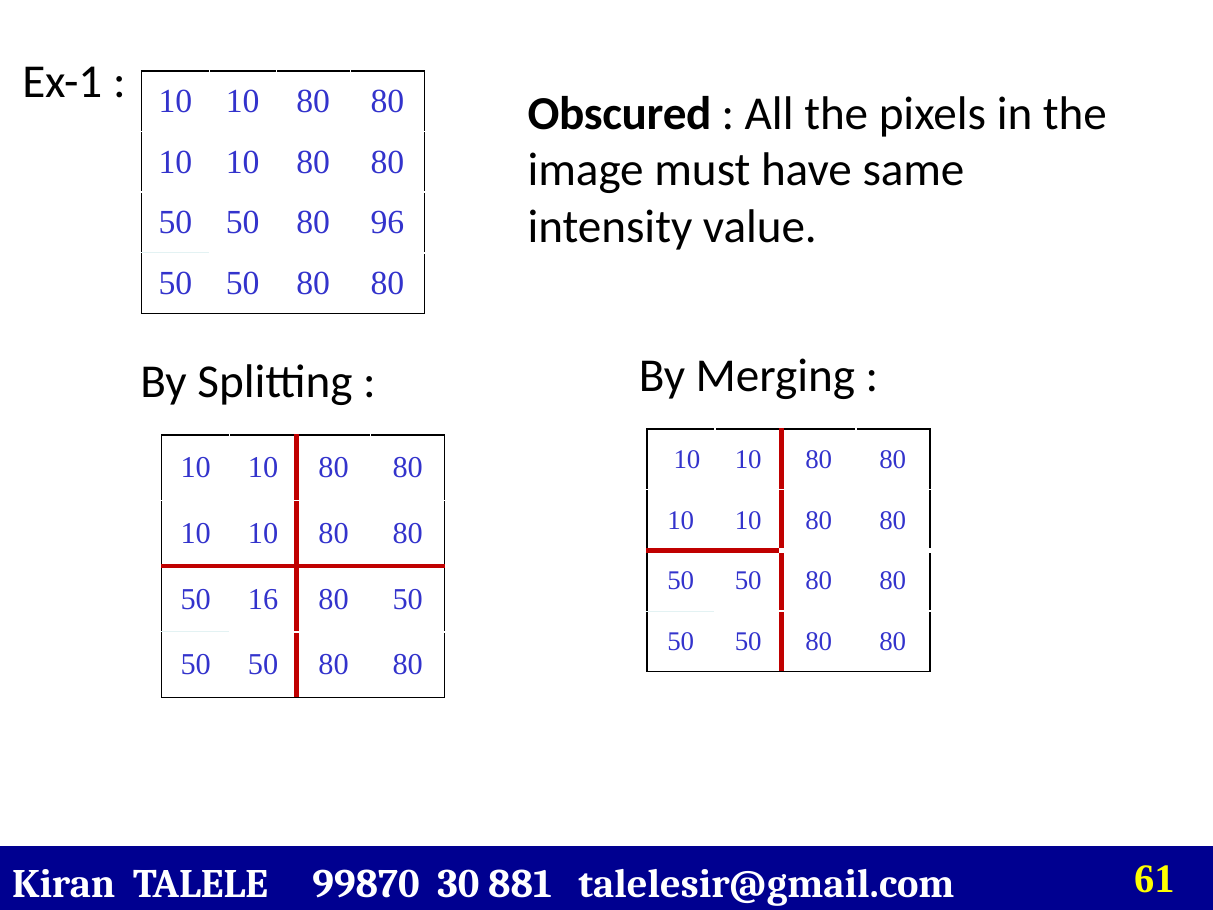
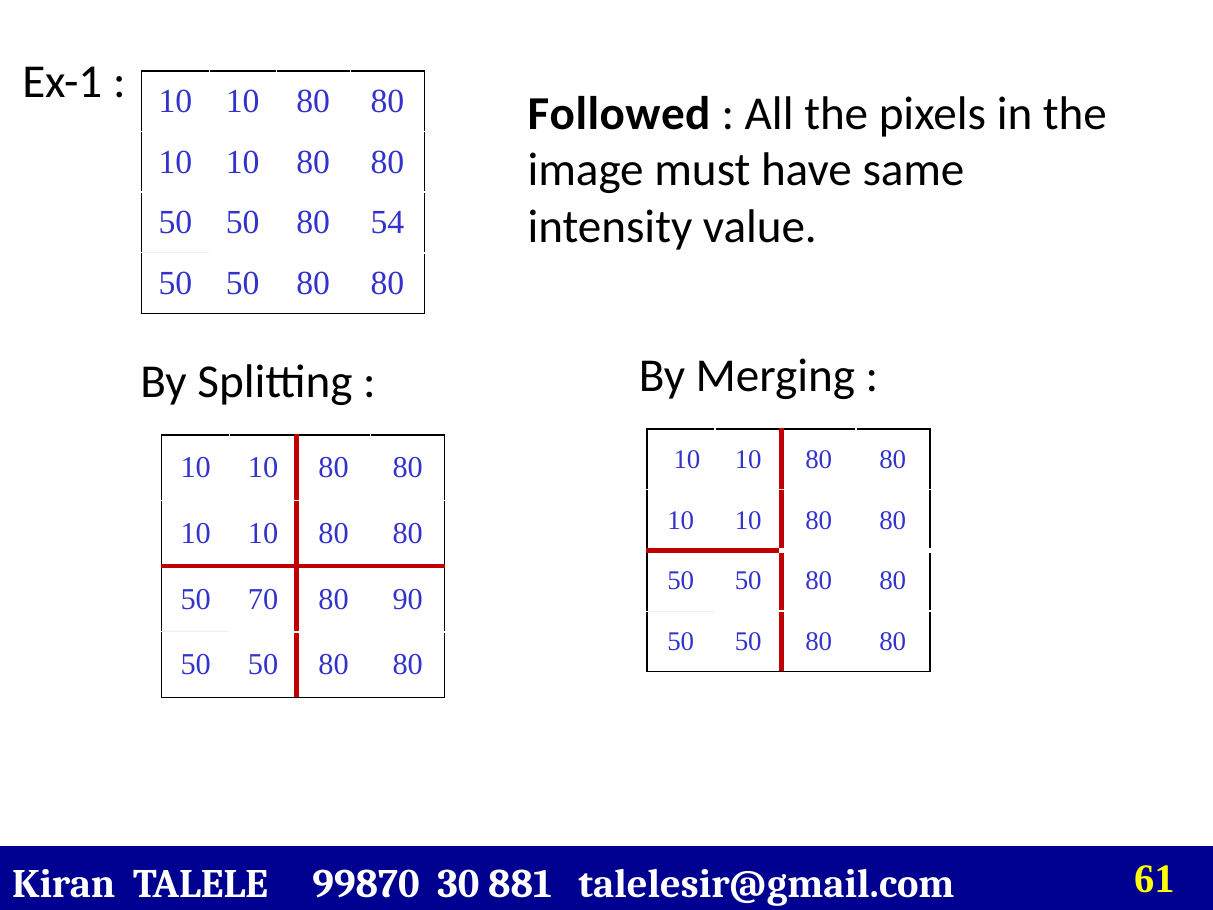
Obscured: Obscured -> Followed
96: 96 -> 54
16: 16 -> 70
50 at (408, 599): 50 -> 90
